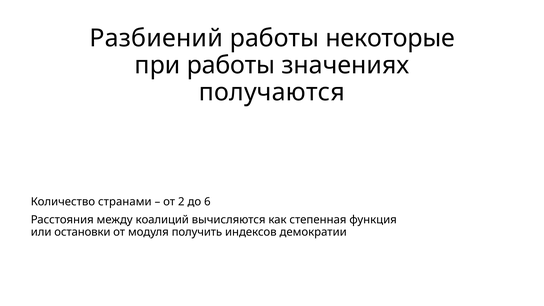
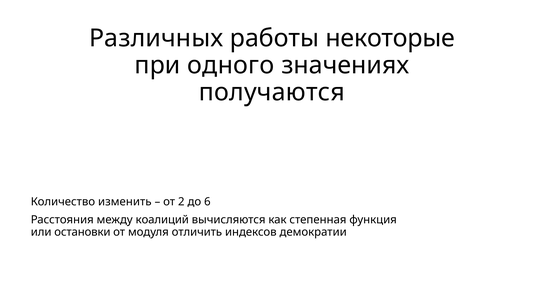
Разбиений: Разбиений -> Различных
при работы: работы -> одного
странами: странами -> изменить
получить: получить -> отличить
